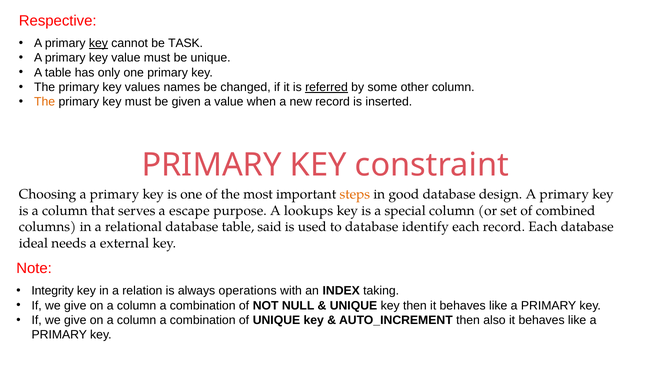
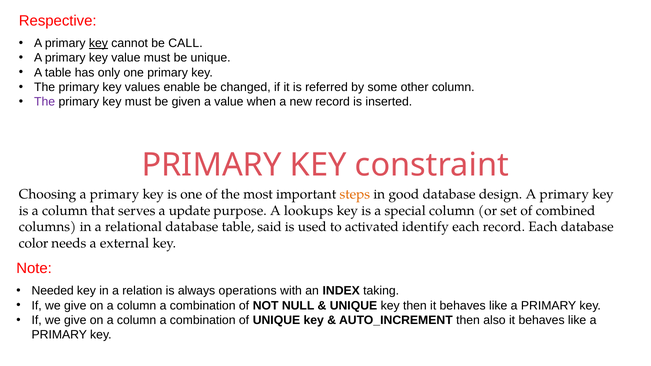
TASK: TASK -> CALL
names: names -> enable
referred underline: present -> none
The at (45, 102) colour: orange -> purple
escape: escape -> update
to database: database -> activated
ideal: ideal -> color
Integrity: Integrity -> Needed
